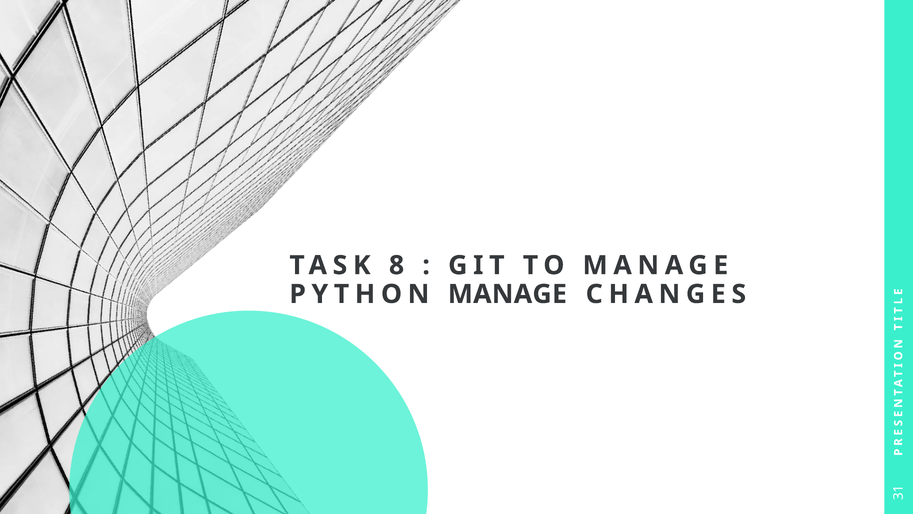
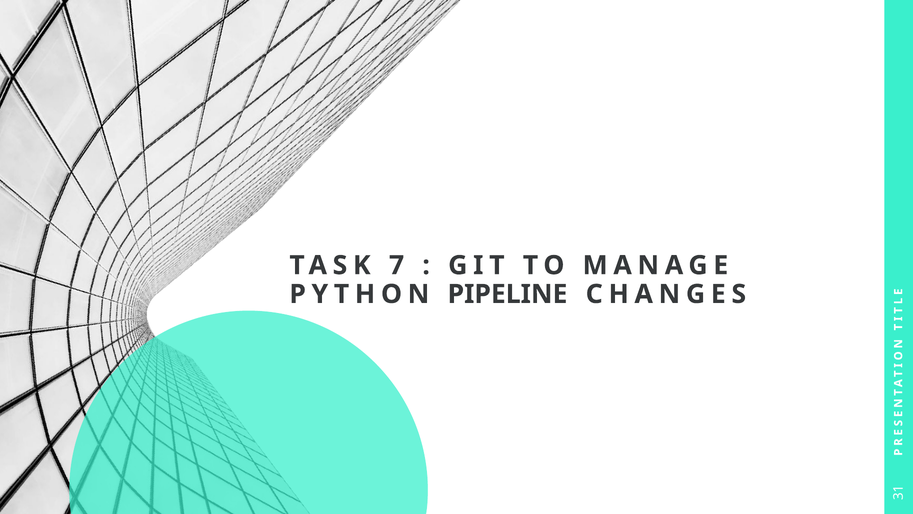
8: 8 -> 7
PYTHON MANAGE: MANAGE -> PIPELINE
